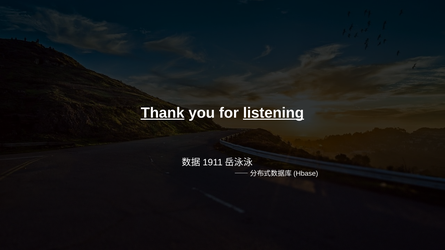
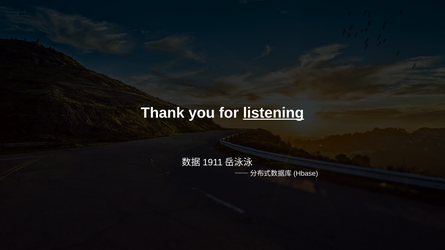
Thank underline: present -> none
